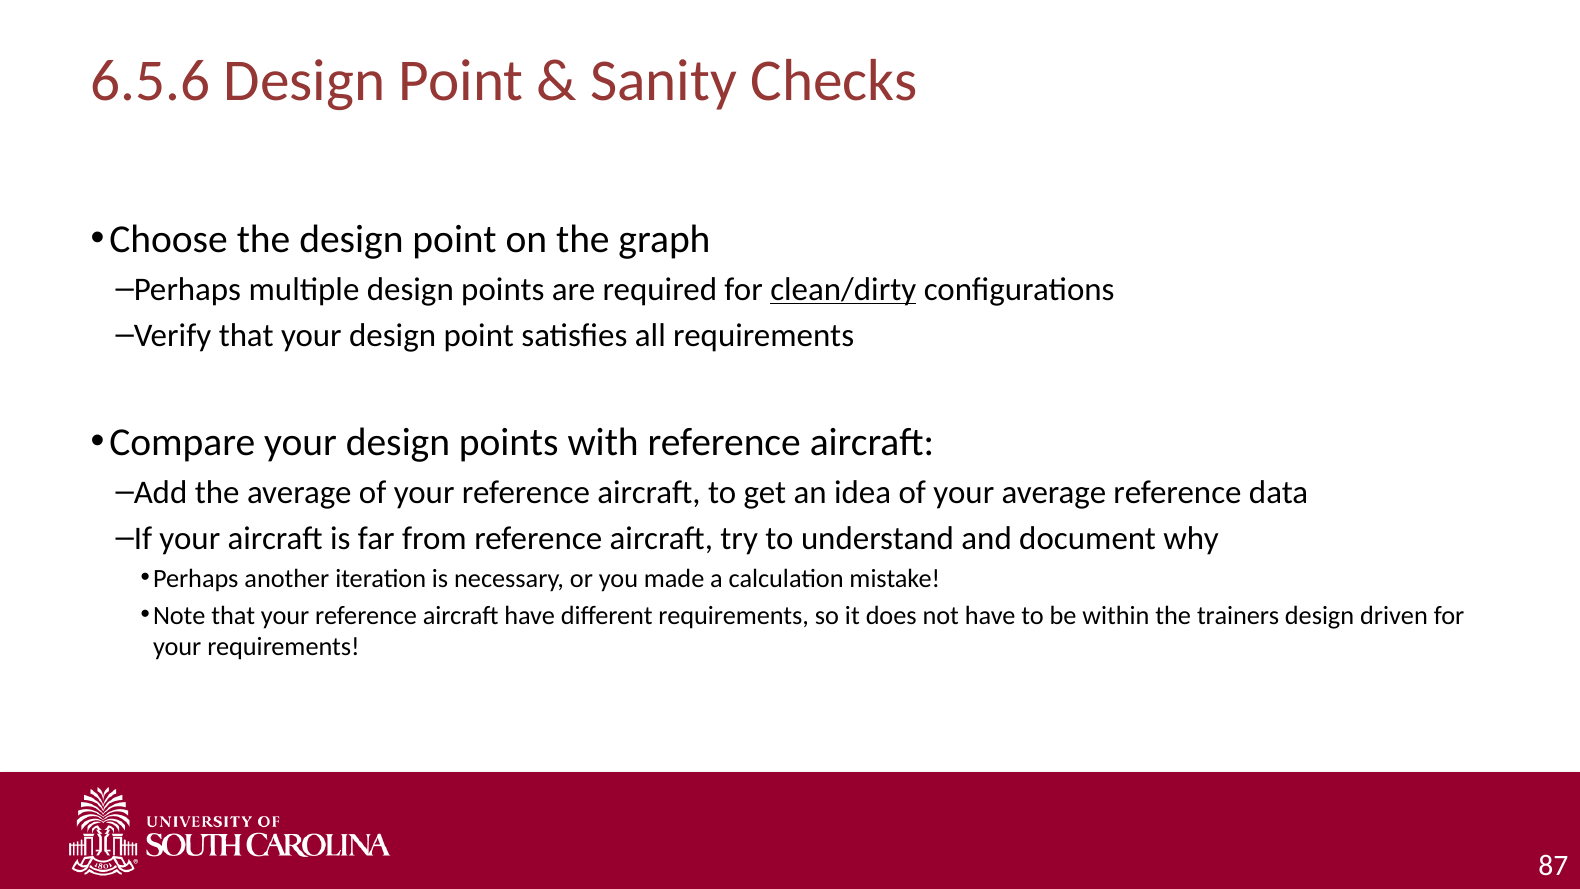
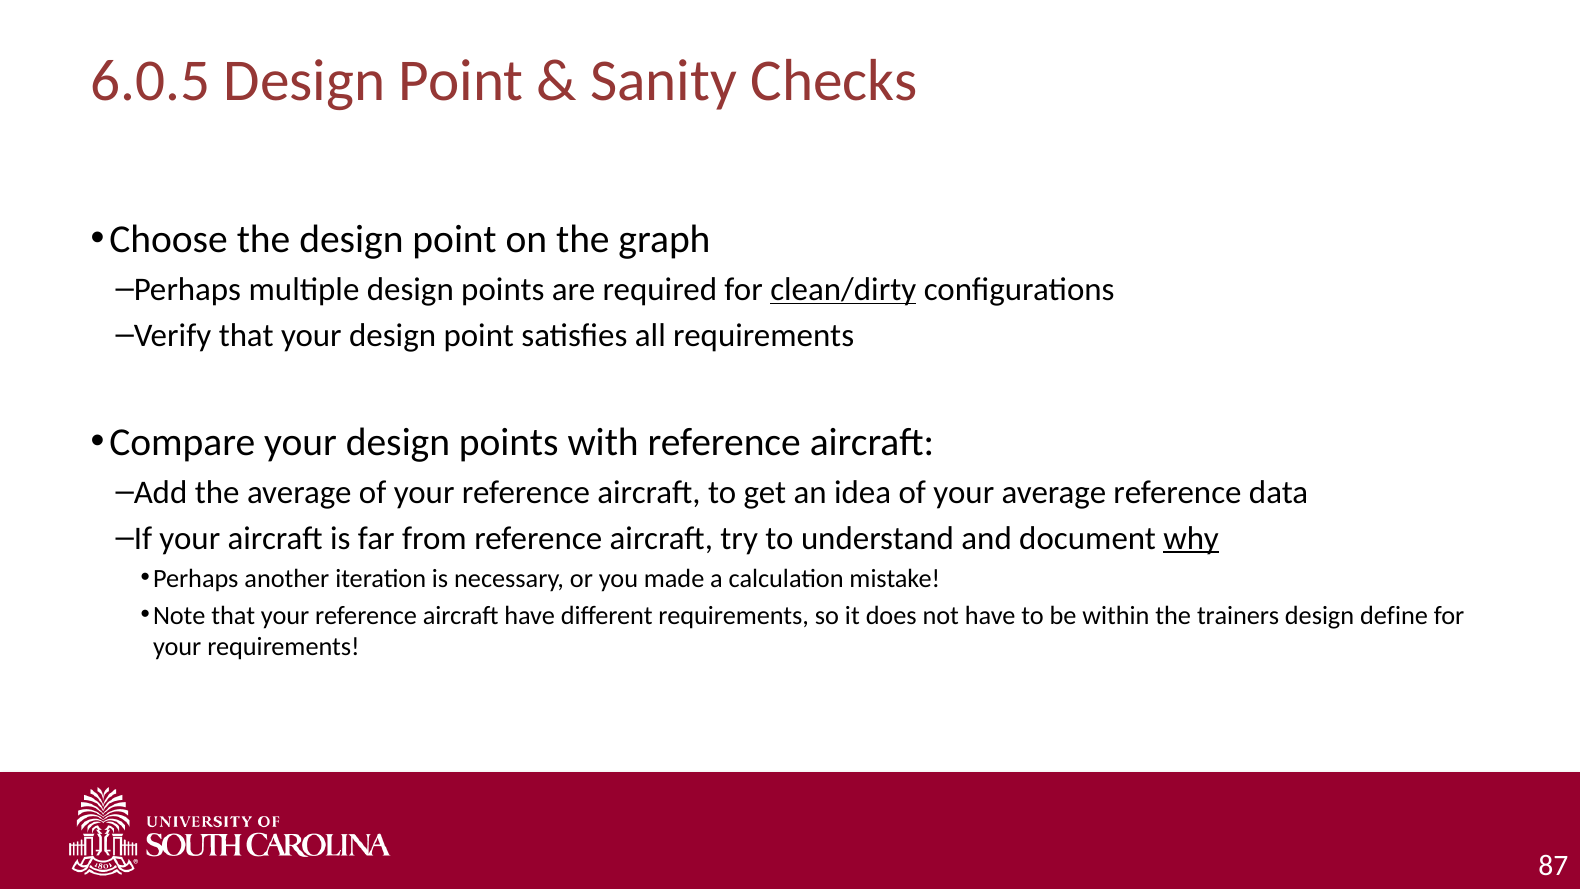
6.5.6: 6.5.6 -> 6.0.5
why underline: none -> present
driven: driven -> define
